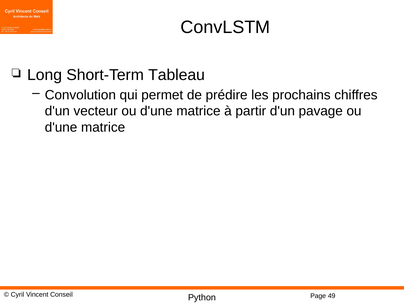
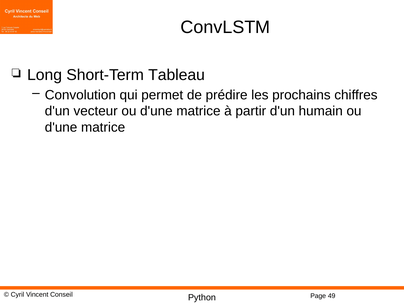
pavage: pavage -> humain
